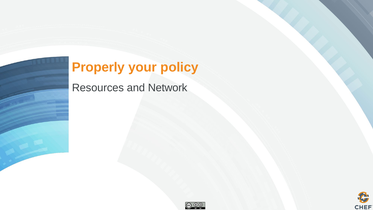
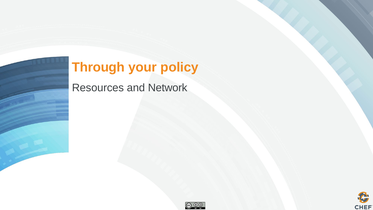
Properly: Properly -> Through
